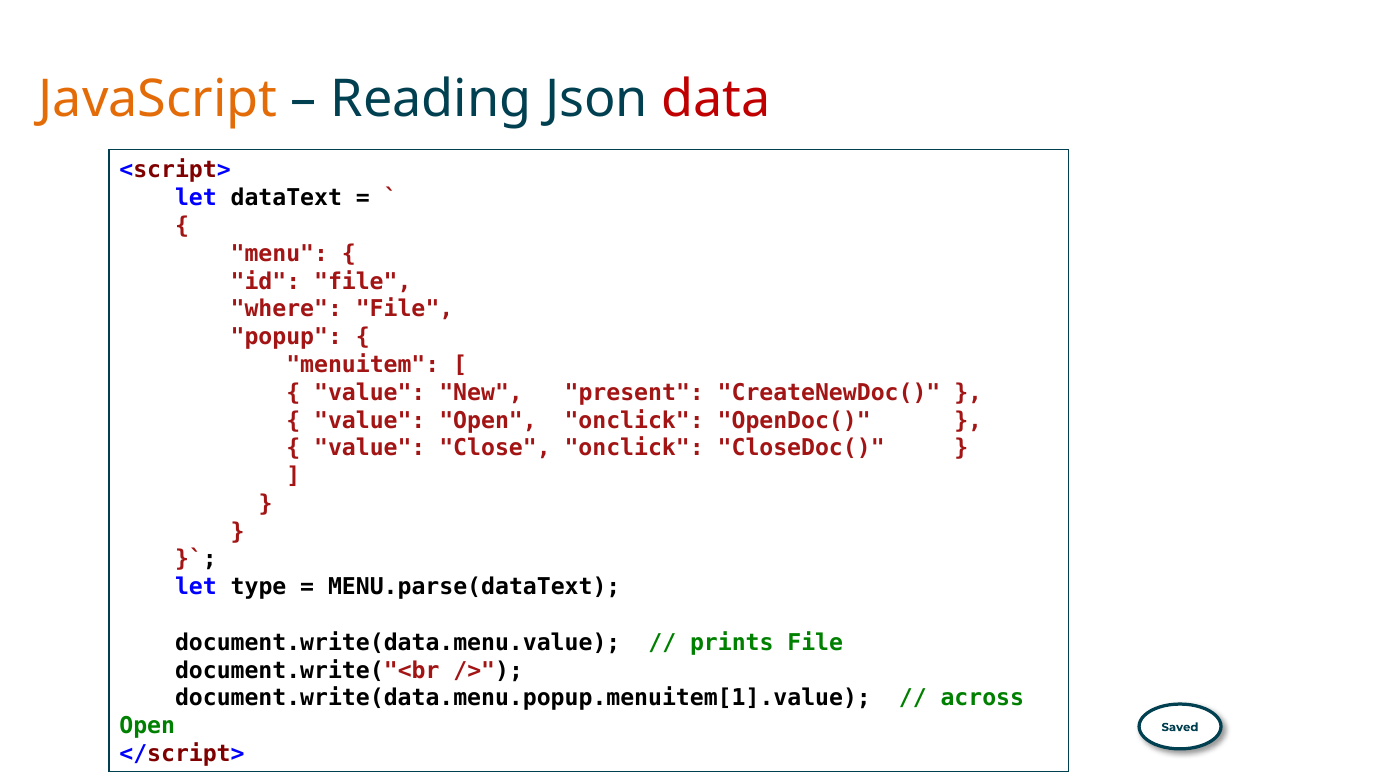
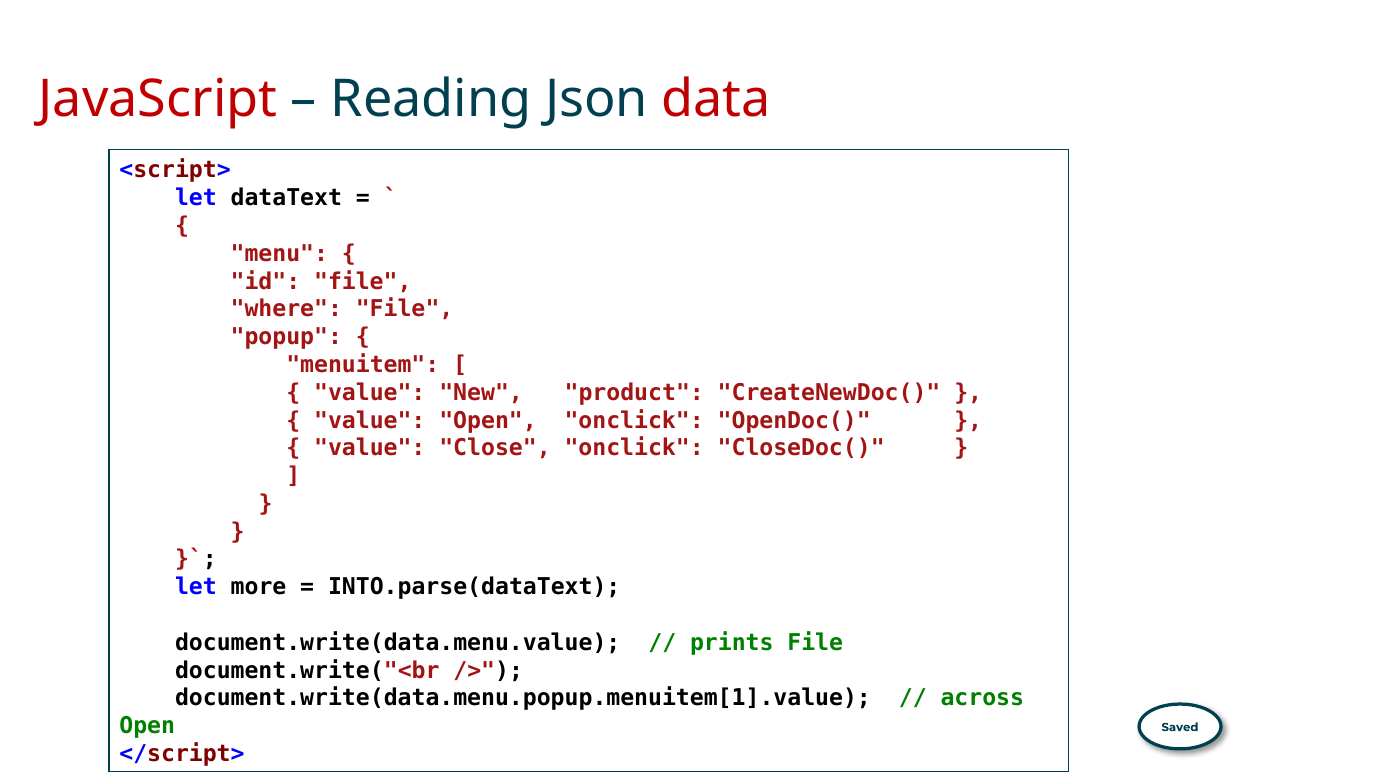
JavaScript colour: orange -> red
present: present -> product
type: type -> more
MENU.parse(dataText: MENU.parse(dataText -> INTO.parse(dataText
